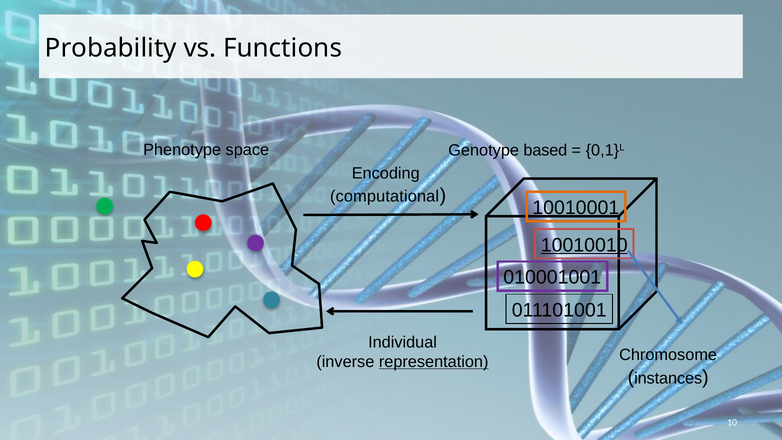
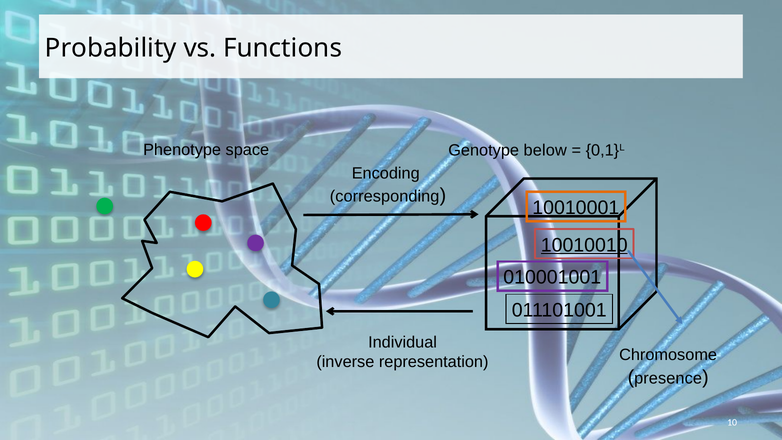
based: based -> below
computational: computational -> corresponding
representation underline: present -> none
instances: instances -> presence
